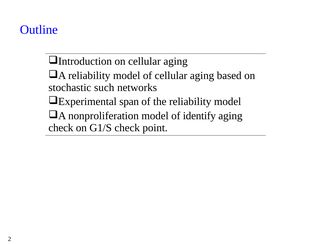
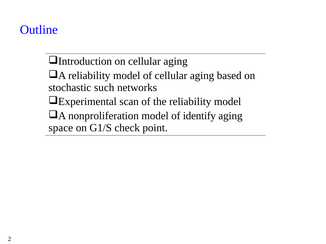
span: span -> scan
check at (61, 128): check -> space
